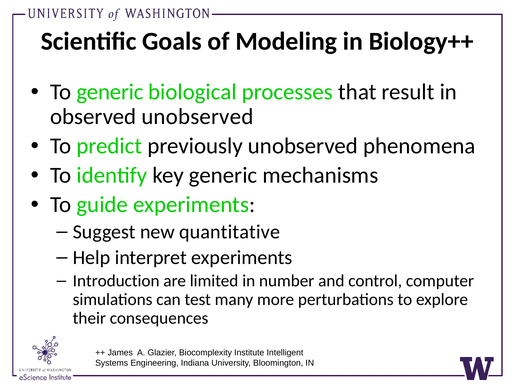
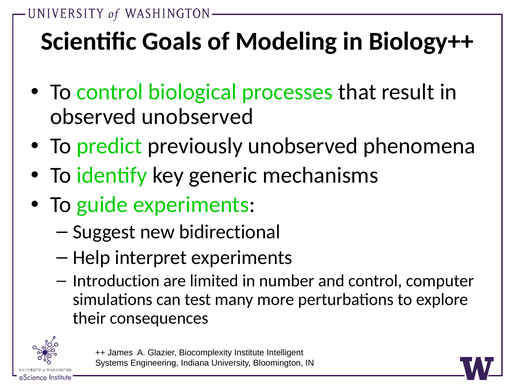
To generic: generic -> control
quantitative: quantitative -> bidirectional
